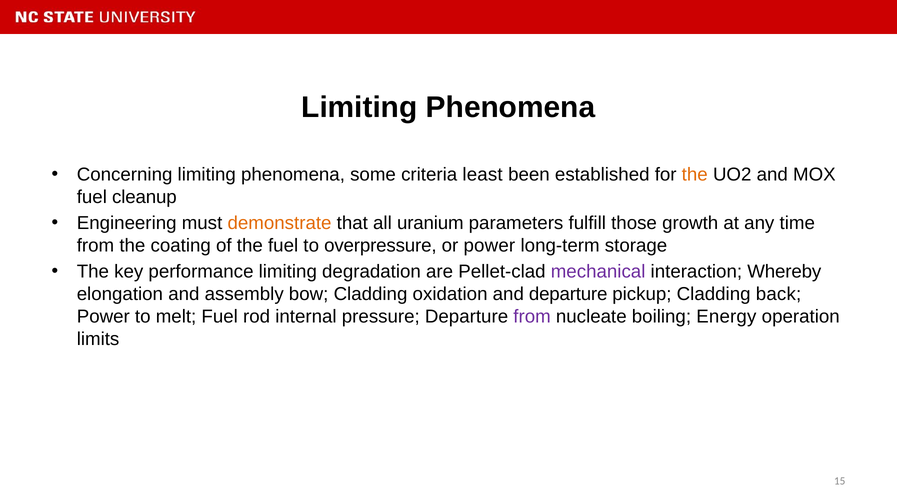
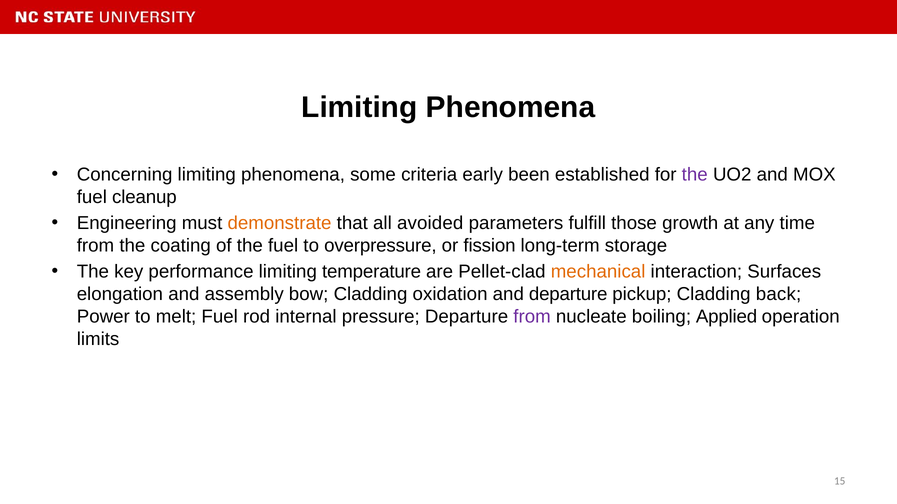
least: least -> early
the at (695, 175) colour: orange -> purple
uranium: uranium -> avoided
or power: power -> fission
degradation: degradation -> temperature
mechanical colour: purple -> orange
Whereby: Whereby -> Surfaces
Energy: Energy -> Applied
